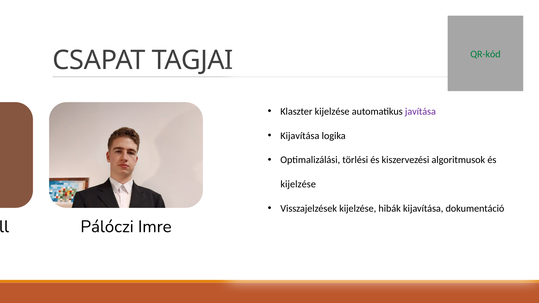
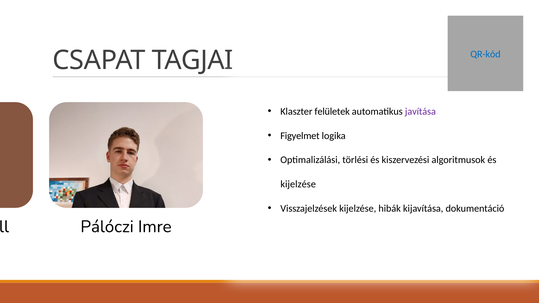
QR-kód colour: green -> blue
Klaszter kijelzése: kijelzése -> felületek
Kijavítása at (300, 136): Kijavítása -> Figyelmet
